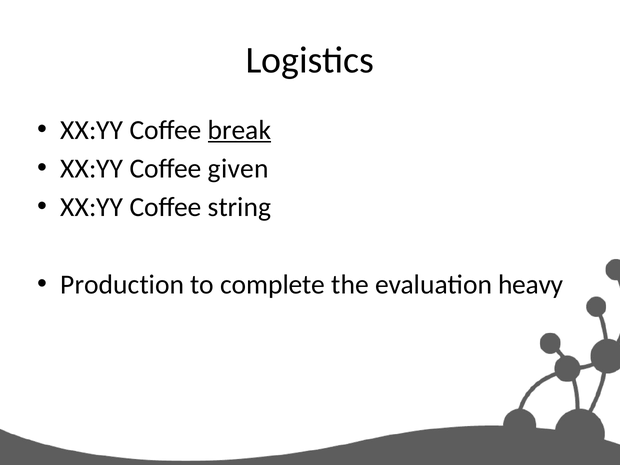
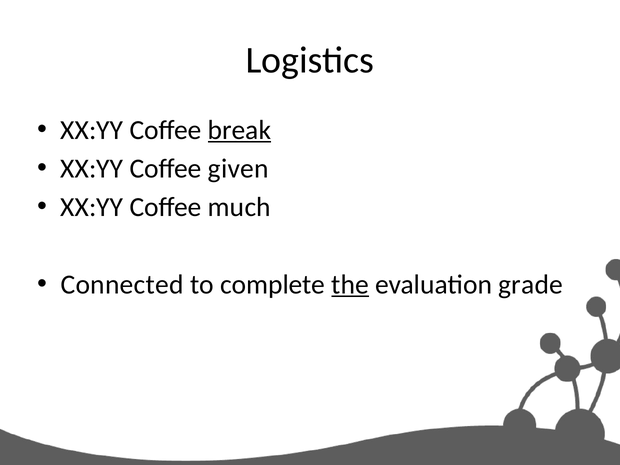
string: string -> much
Production: Production -> Connected
the underline: none -> present
heavy: heavy -> grade
